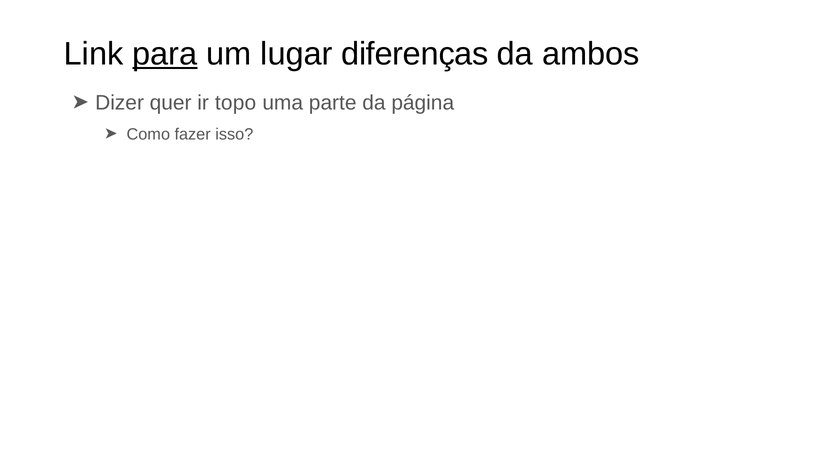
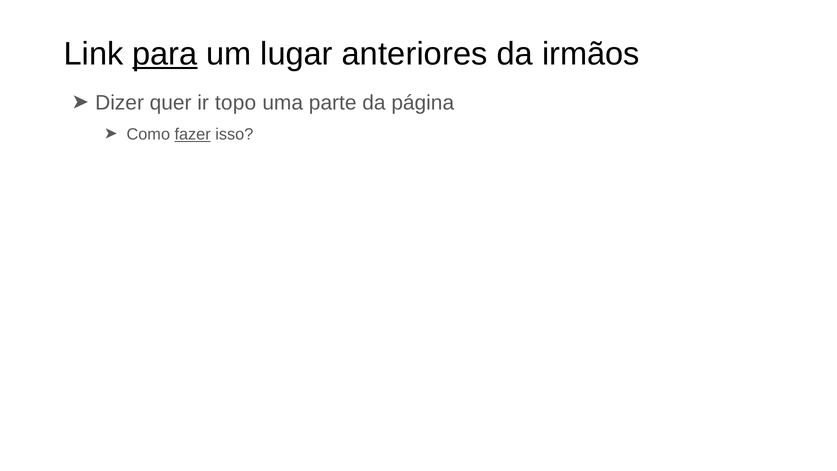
diferenças: diferenças -> anteriores
ambos: ambos -> irmãos
fazer underline: none -> present
